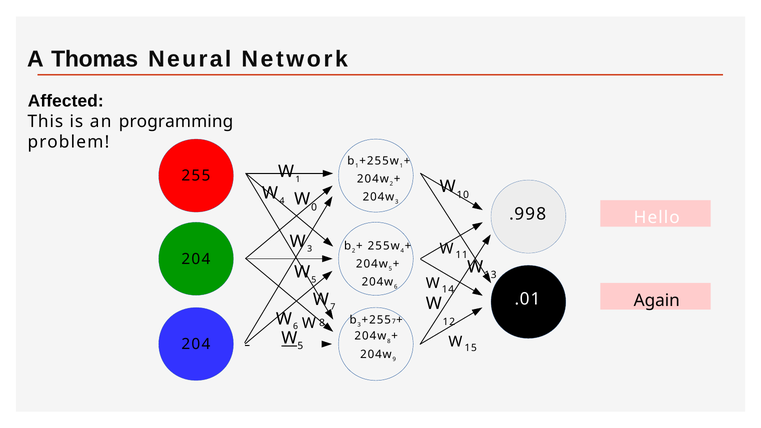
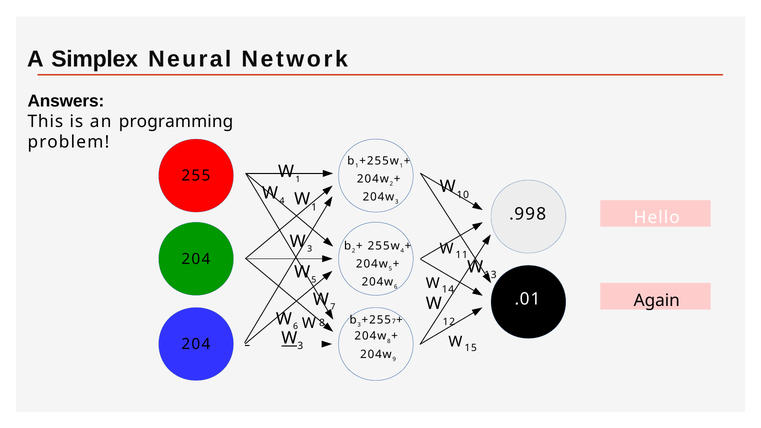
Thomas: Thomas -> Simplex
Affected: Affected -> Answers
0 at (314, 207): 0 -> 1
5 at (300, 346): 5 -> 3
